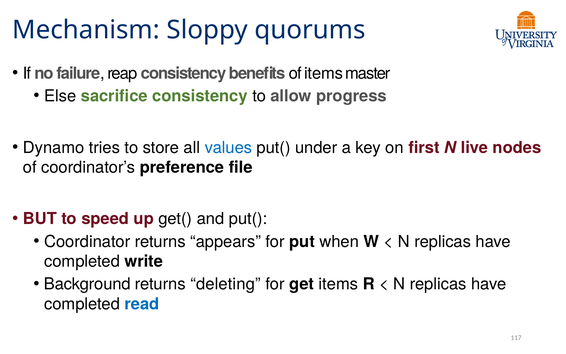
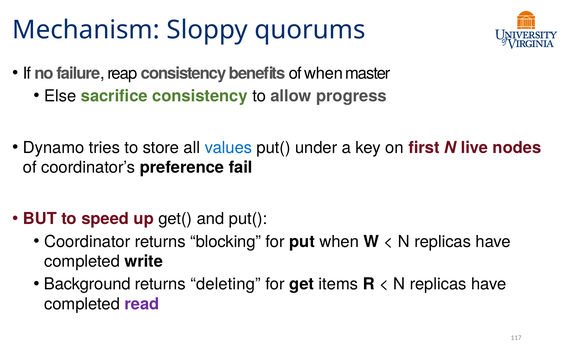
of items: items -> when
file: file -> fail
appears: appears -> blocking
read colour: blue -> purple
